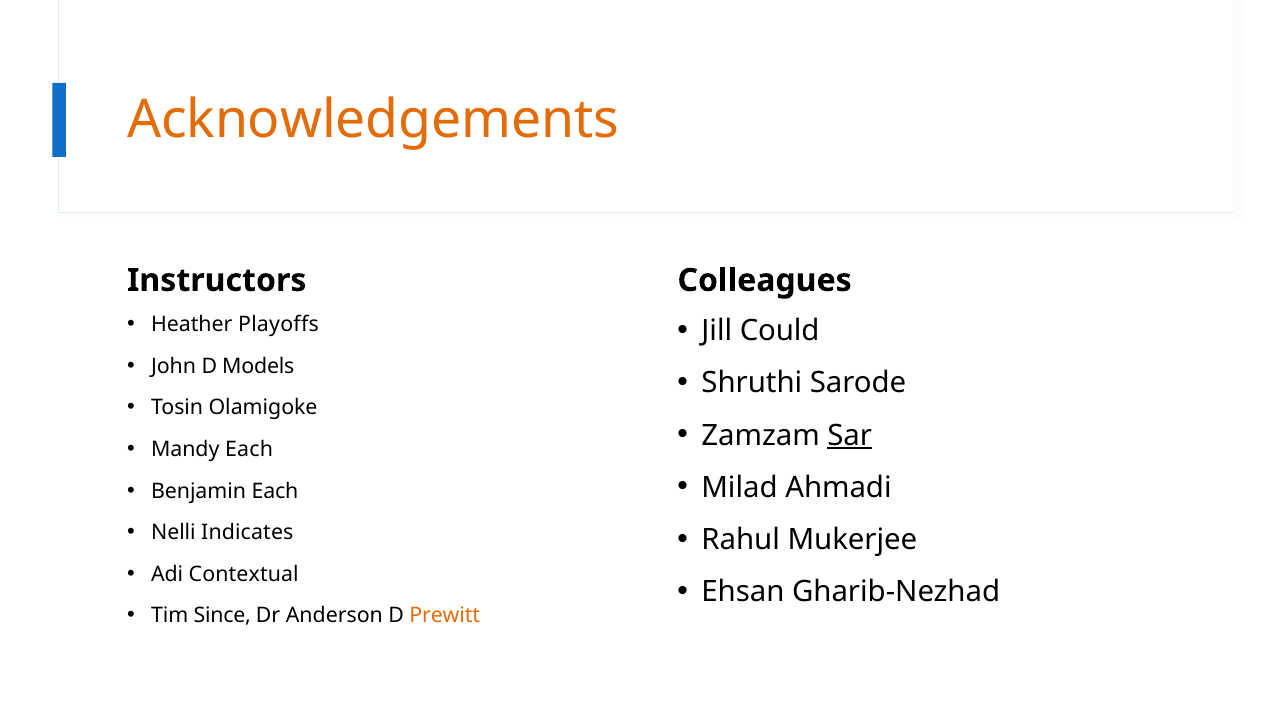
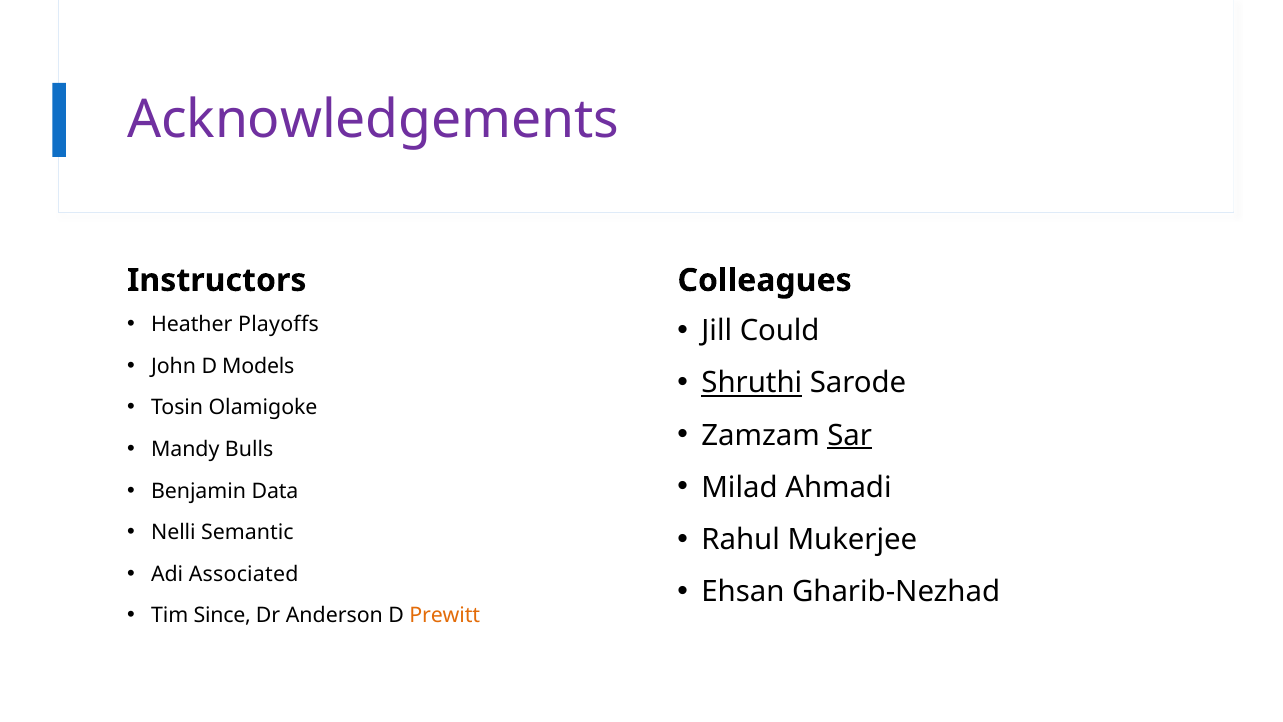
Acknowledgements colour: orange -> purple
Shruthi underline: none -> present
Mandy Each: Each -> Bulls
Benjamin Each: Each -> Data
Indicates: Indicates -> Semantic
Contextual: Contextual -> Associated
